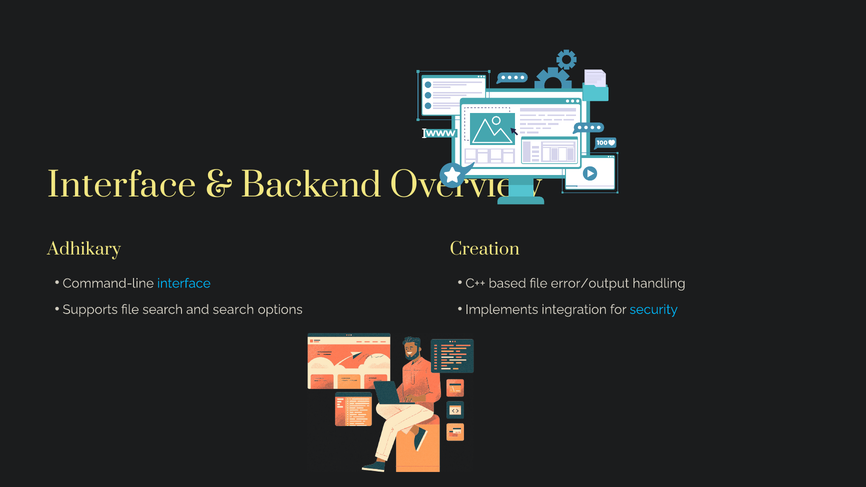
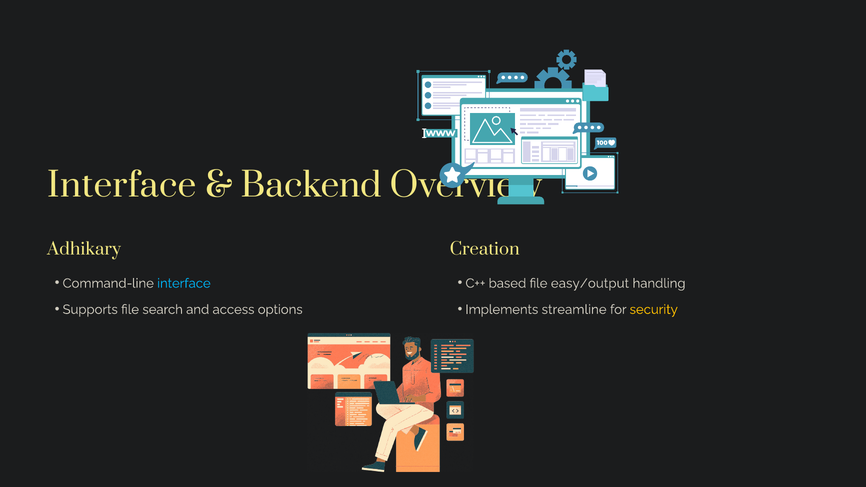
error/output: error/output -> easy/output
and search: search -> access
integration: integration -> streamline
security colour: light blue -> yellow
